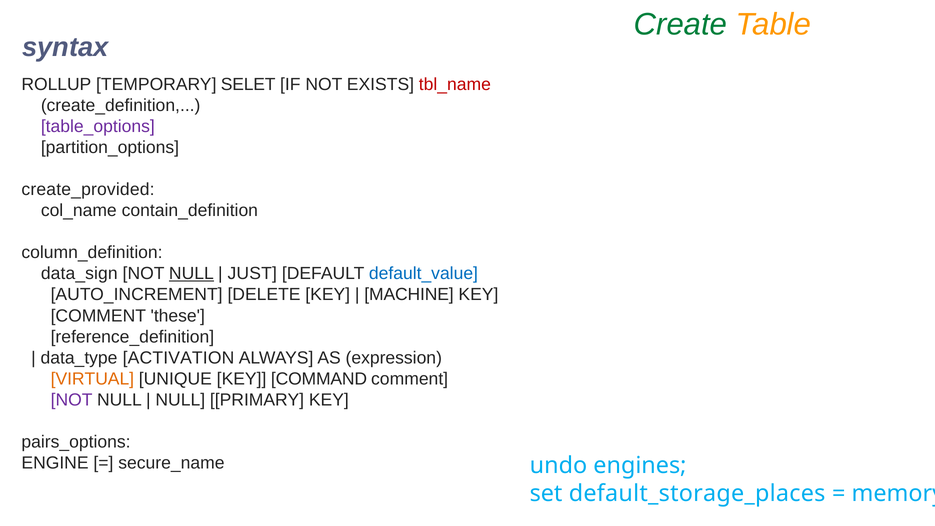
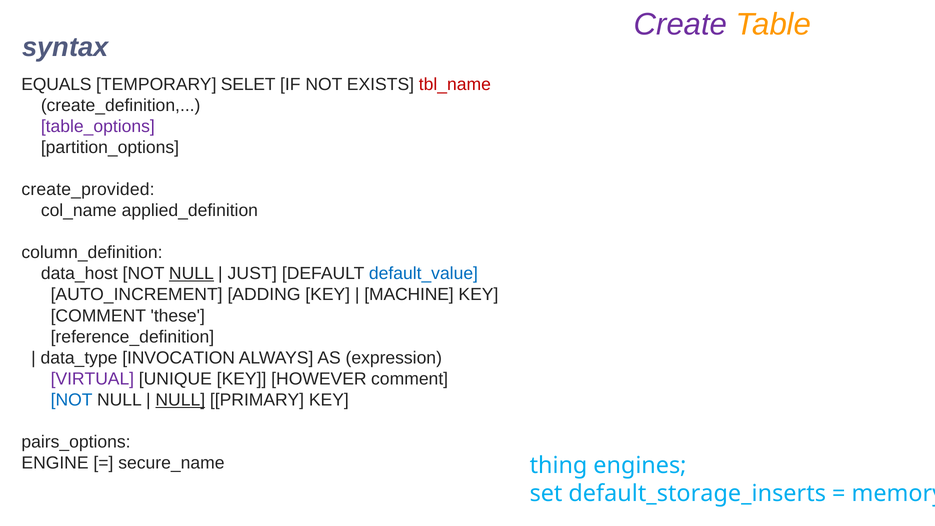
Create colour: green -> purple
ROLLUP: ROLLUP -> EQUALS
contain_definition: contain_definition -> applied_definition
data_sign: data_sign -> data_host
DELETE: DELETE -> ADDING
ACTIVATION: ACTIVATION -> INVOCATION
VIRTUAL colour: orange -> purple
COMMAND: COMMAND -> HOWEVER
NOT at (72, 400) colour: purple -> blue
NULL at (180, 400) underline: none -> present
undo: undo -> thing
default_storage_places: default_storage_places -> default_storage_inserts
